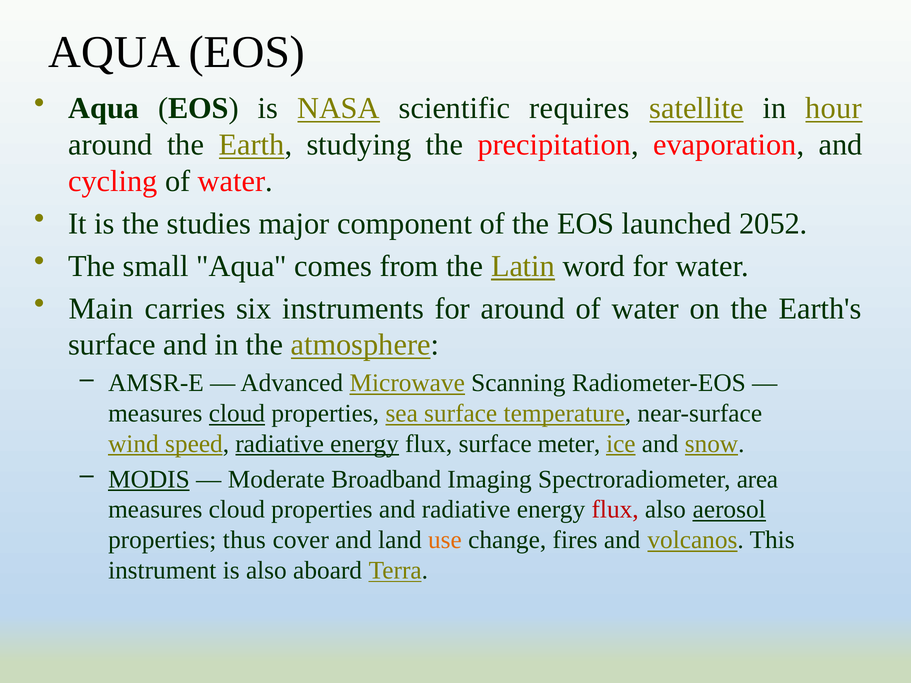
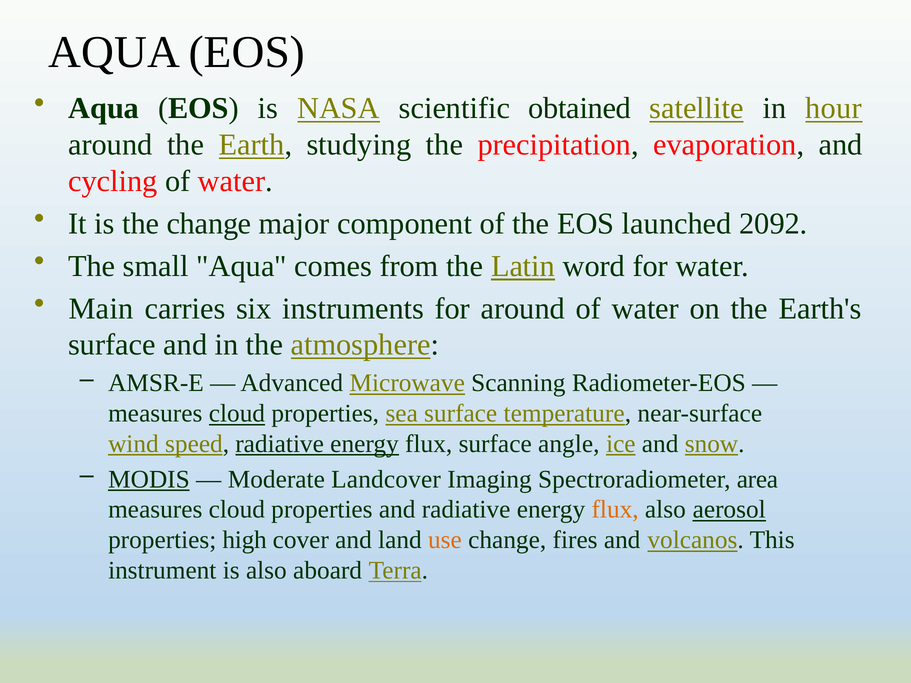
requires: requires -> obtained
the studies: studies -> change
2052: 2052 -> 2092
meter: meter -> angle
Broadband: Broadband -> Landcover
flux at (615, 510) colour: red -> orange
thus: thus -> high
